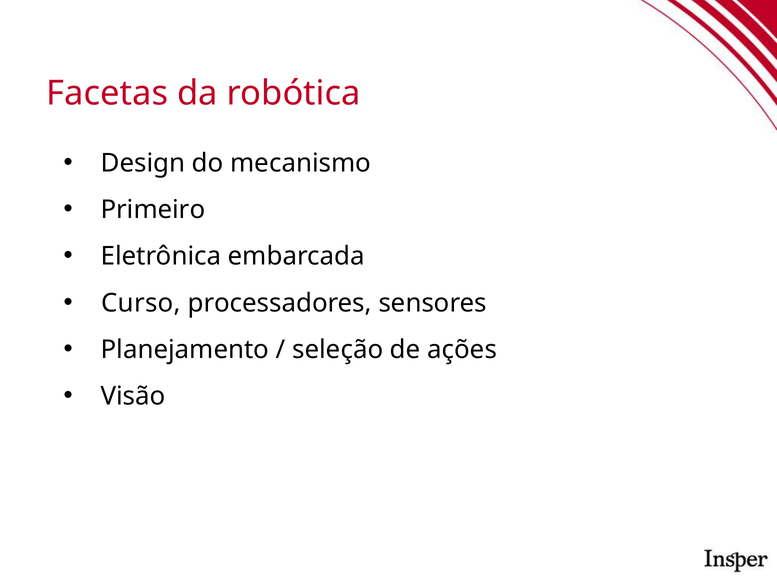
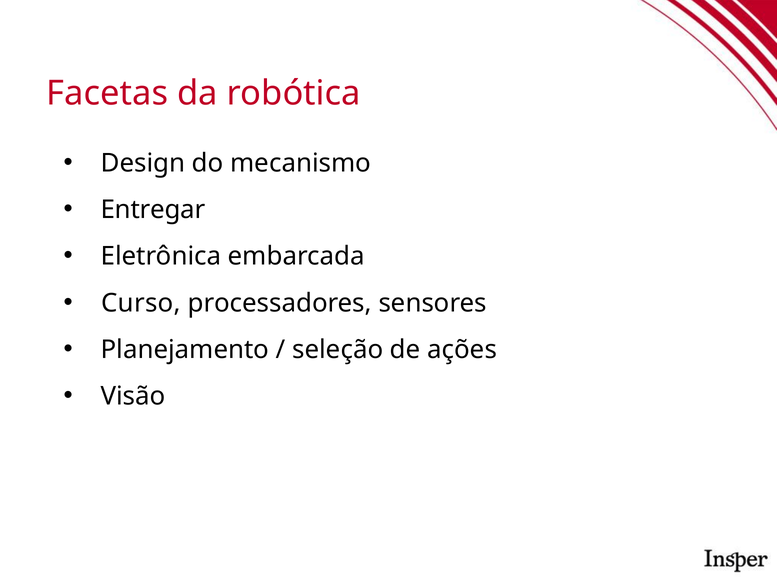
Primeiro: Primeiro -> Entregar
